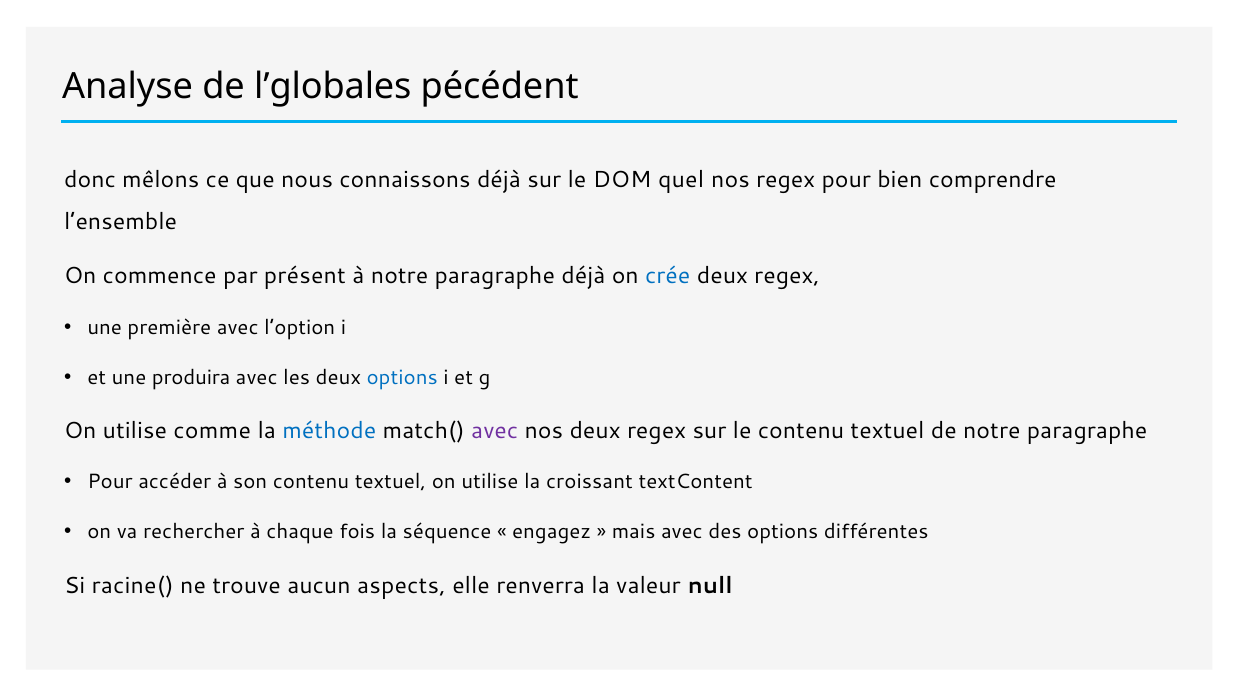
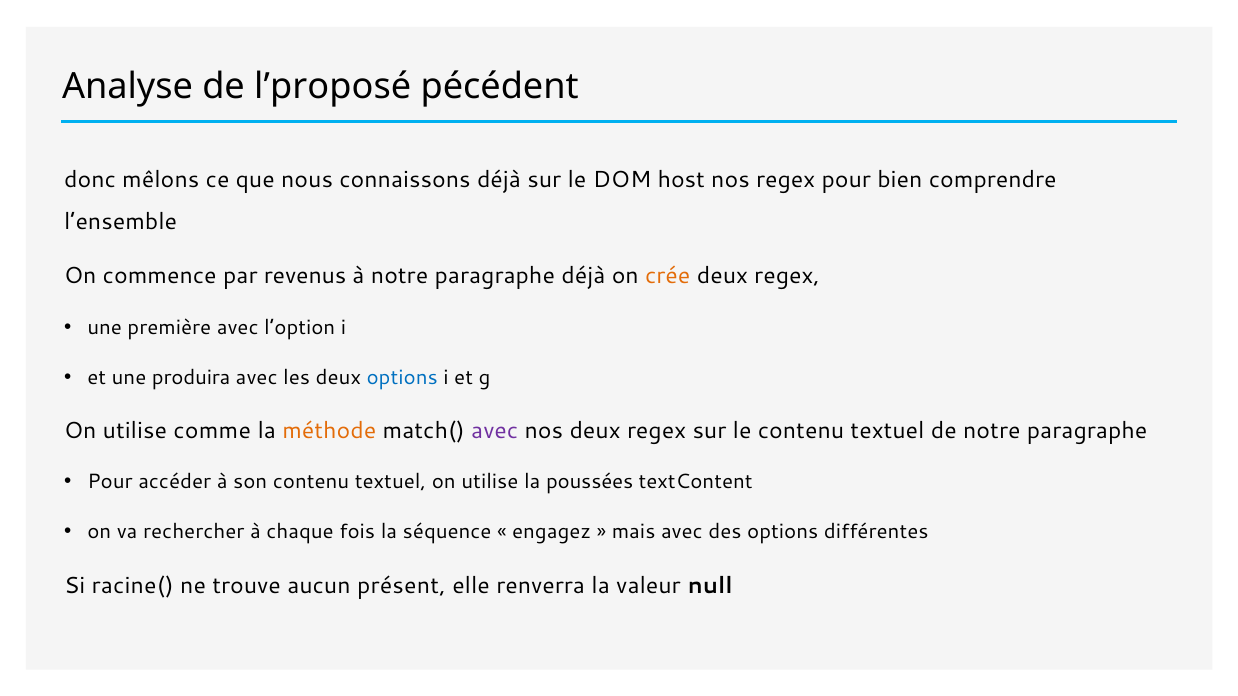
l’globales: l’globales -> l’proposé
quel: quel -> host
présent: présent -> revenus
crée colour: blue -> orange
méthode colour: blue -> orange
croissant: croissant -> poussées
aspects: aspects -> présent
